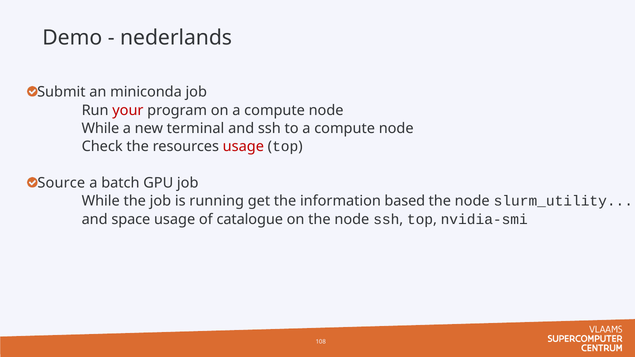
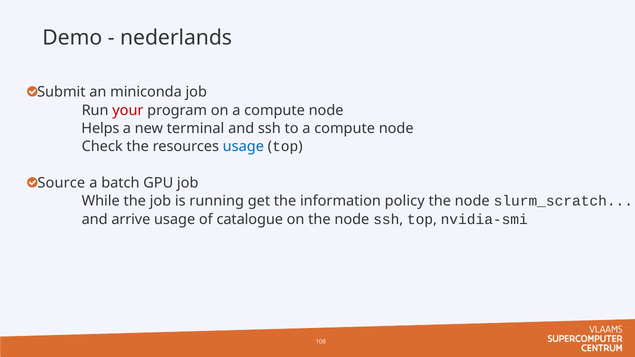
While at (100, 128): While -> Helps
usage at (243, 147) colour: red -> blue
based: based -> policy
slurm_utility: slurm_utility -> slurm_scratch
space: space -> arrive
